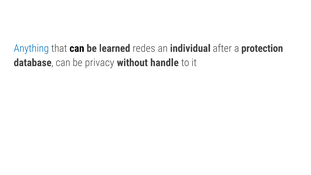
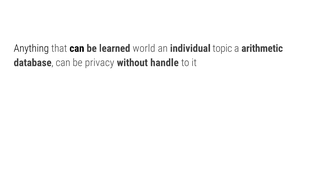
Anything colour: blue -> black
redes: redes -> world
after: after -> topic
protection: protection -> arithmetic
